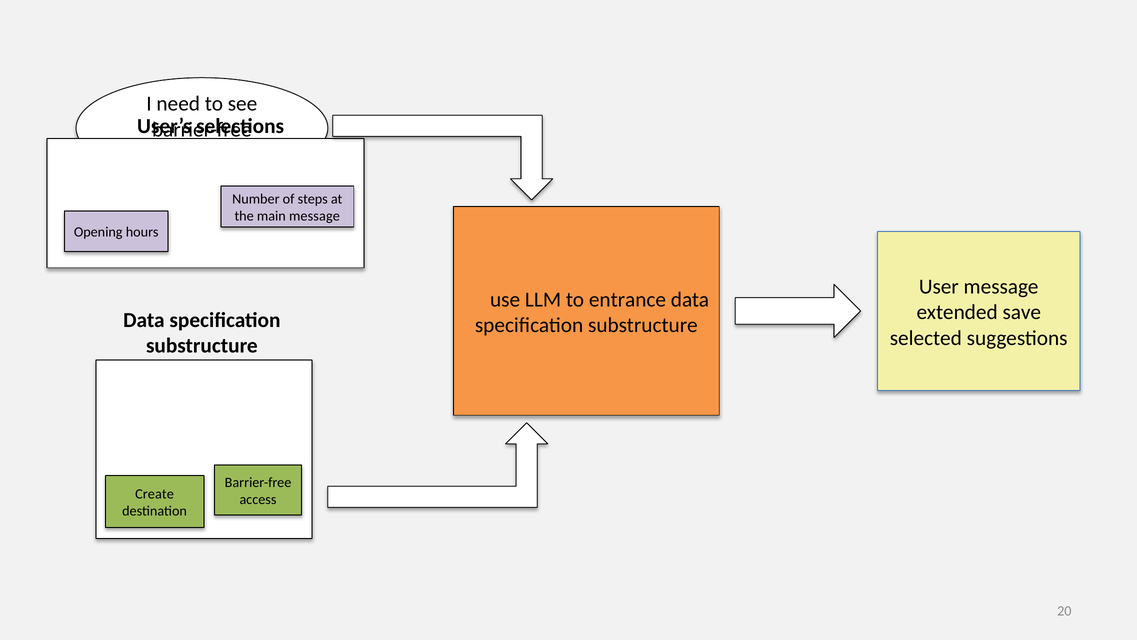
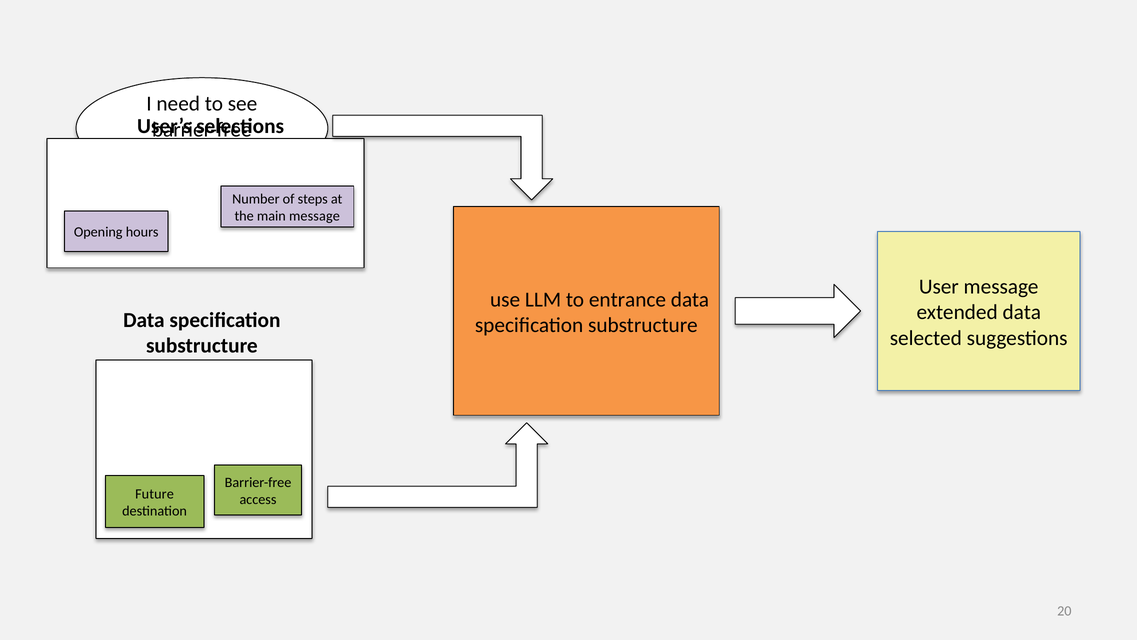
extended save: save -> data
Create: Create -> Future
